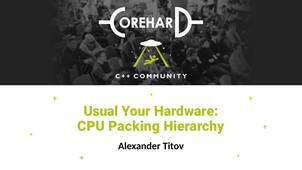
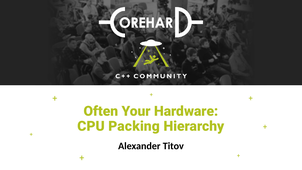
Usual: Usual -> Often
